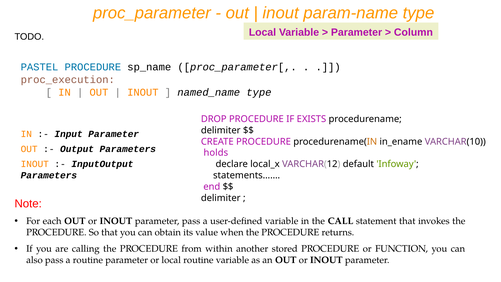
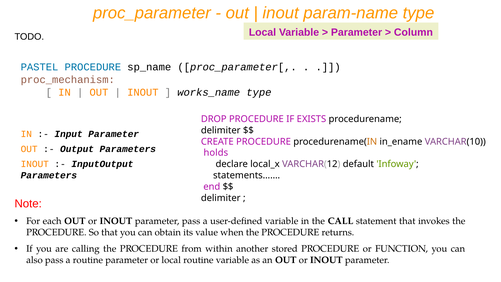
proc_execution: proc_execution -> proc_mechanism
named_name: named_name -> works_name
